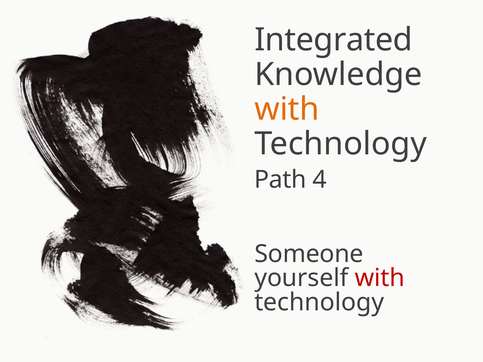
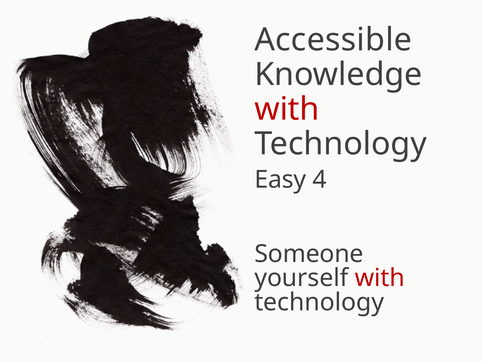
Integrated: Integrated -> Accessible
with at (287, 109) colour: orange -> red
Path: Path -> Easy
